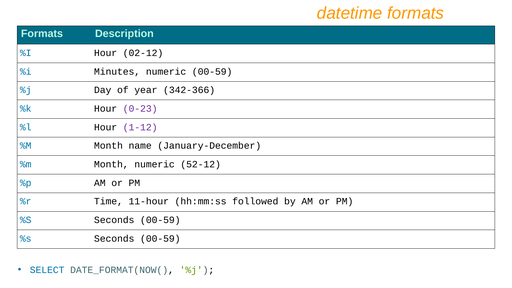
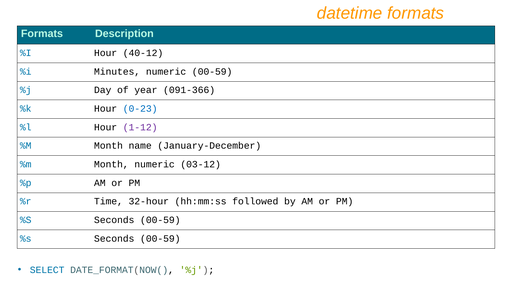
02-12: 02-12 -> 40-12
342-366: 342-366 -> 091-366
0-23 colour: purple -> blue
52-12: 52-12 -> 03-12
11-hour: 11-hour -> 32-hour
